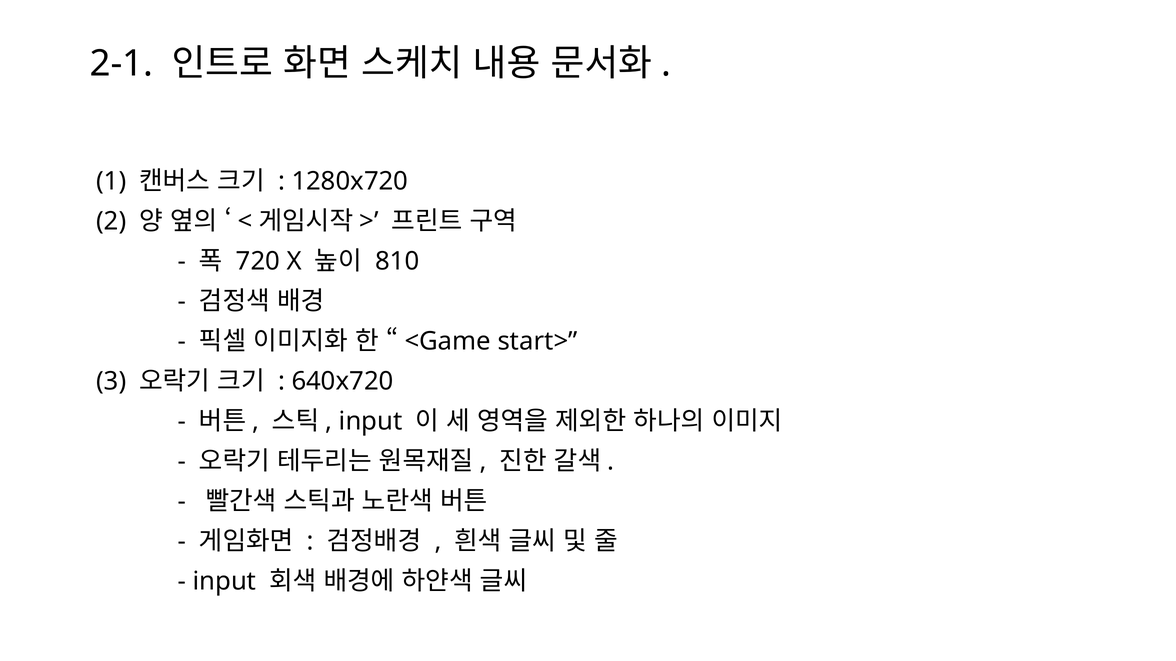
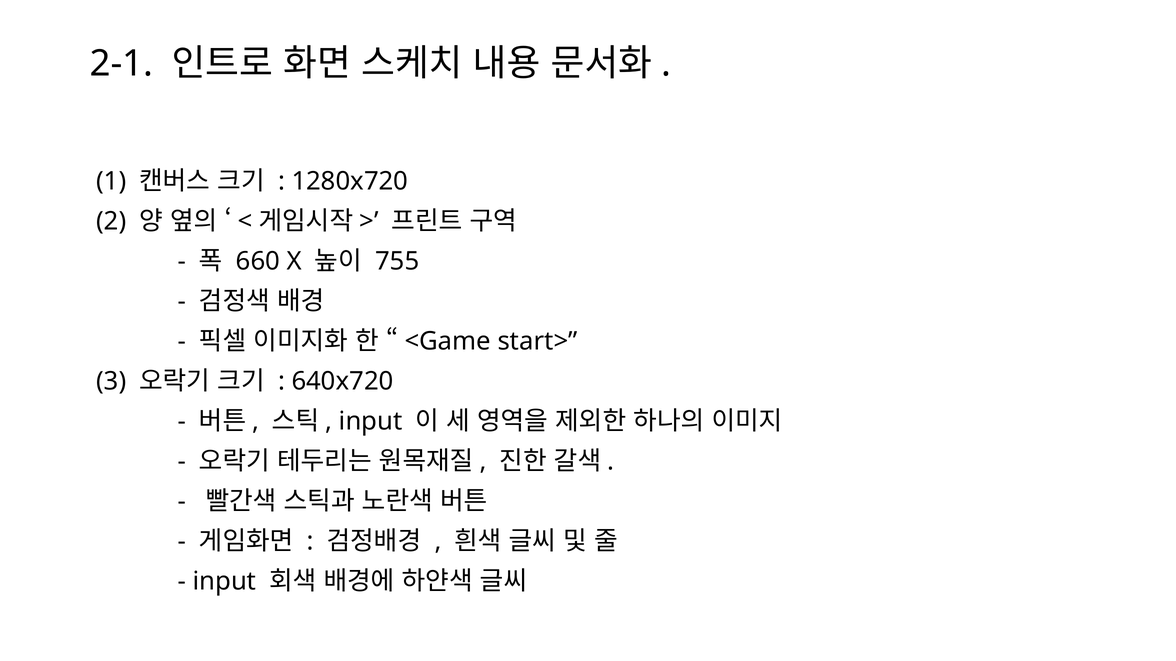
720: 720 -> 660
810: 810 -> 755
